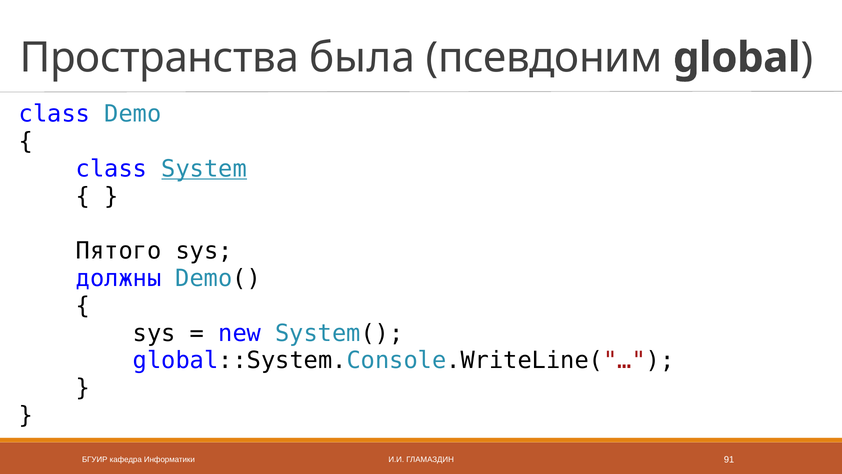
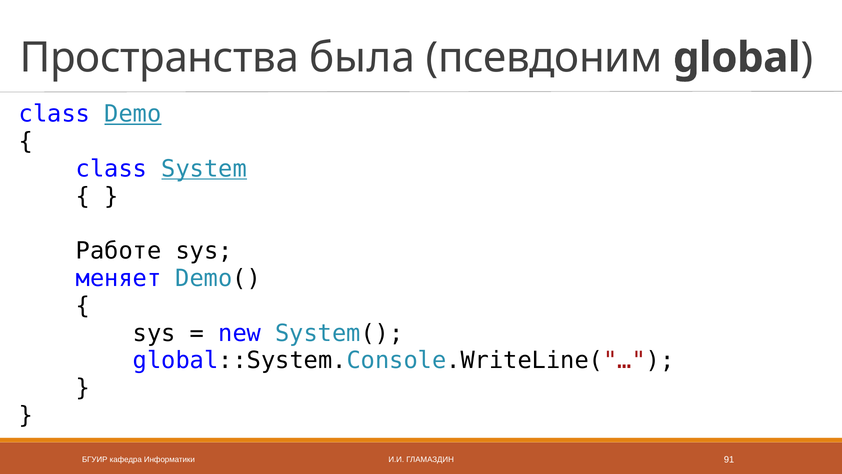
Demo underline: none -> present
Пятого: Пятого -> Работе
должны: должны -> меняет
